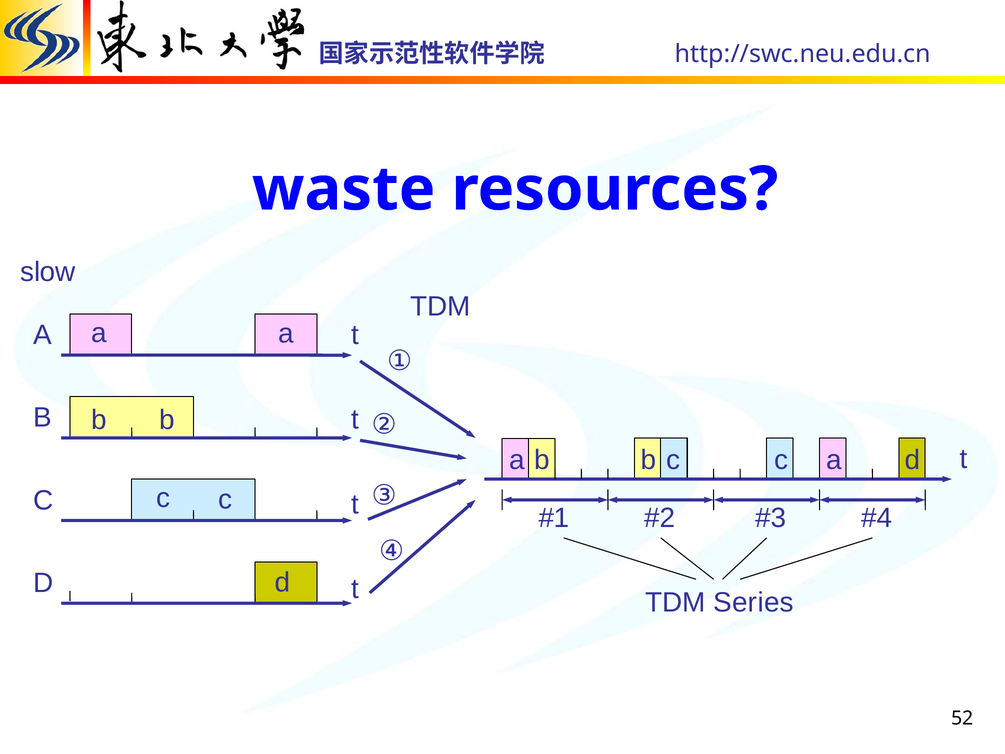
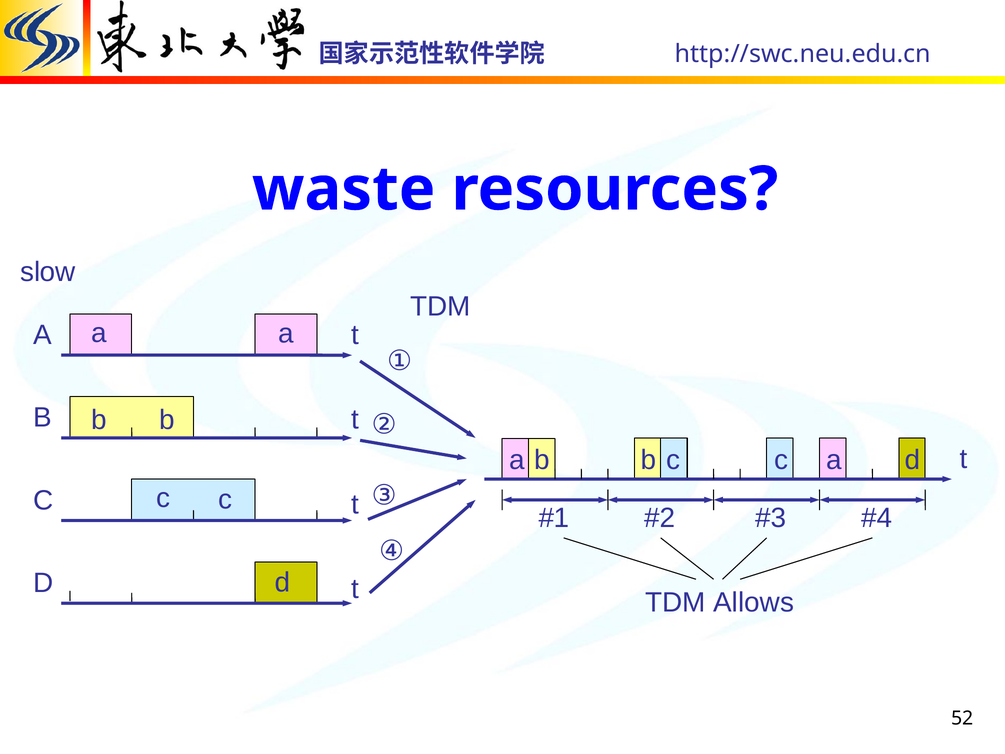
Series: Series -> Allows
